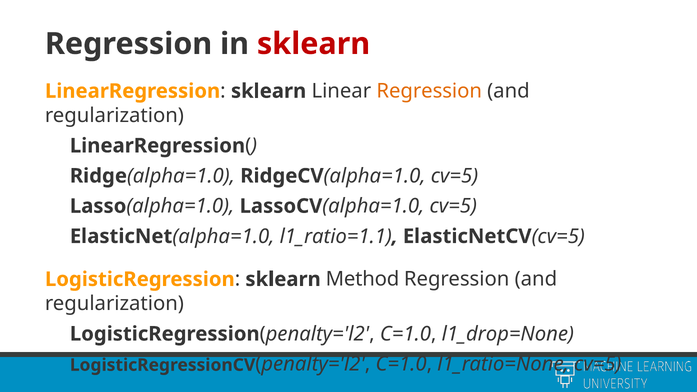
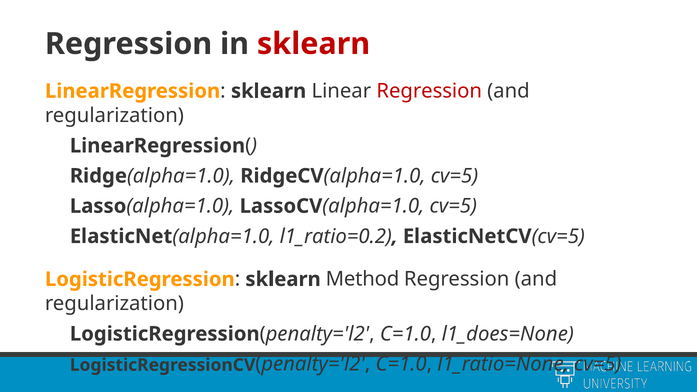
Regression at (429, 91) colour: orange -> red
l1_ratio=1.1: l1_ratio=1.1 -> l1_ratio=0.2
l1_drop=None: l1_drop=None -> l1_does=None
